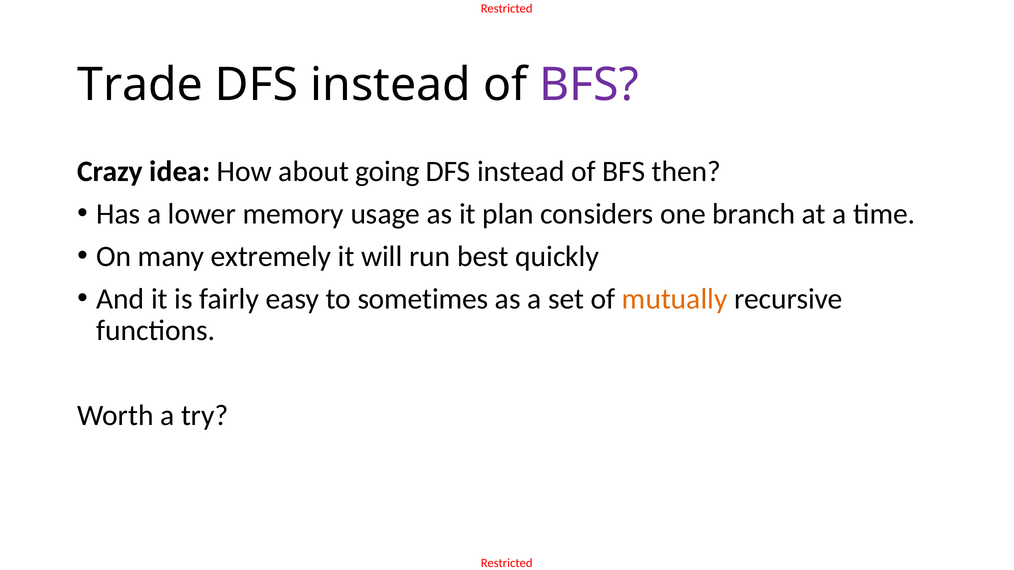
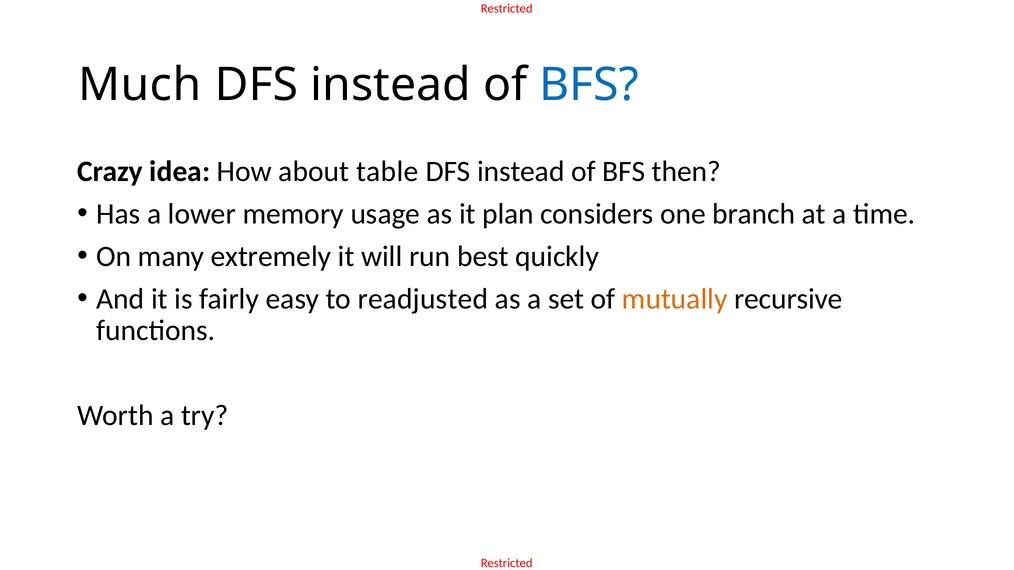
Trade: Trade -> Much
BFS at (589, 85) colour: purple -> blue
going: going -> table
sometimes: sometimes -> readjusted
